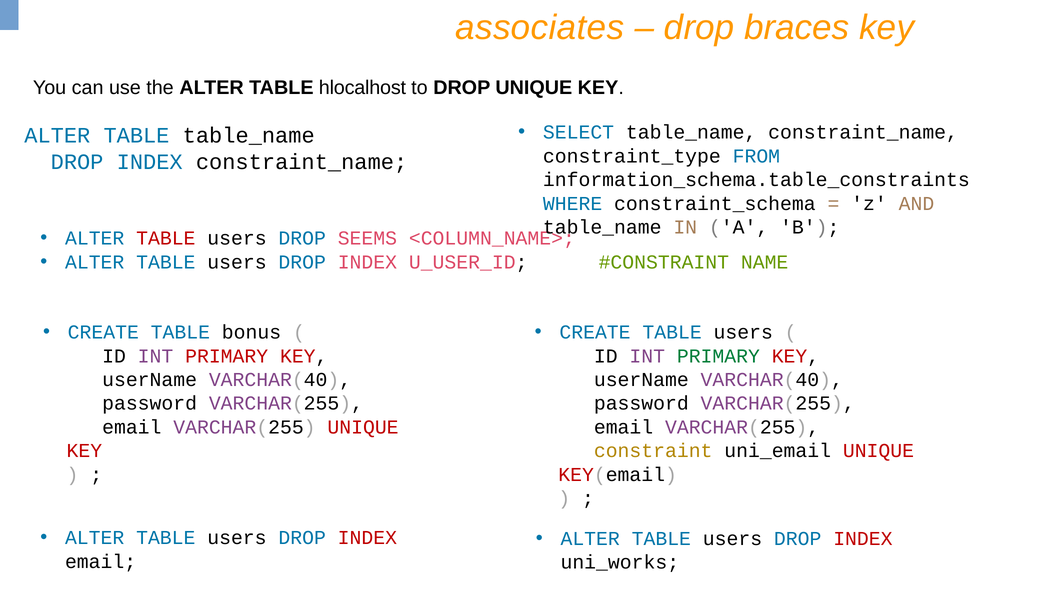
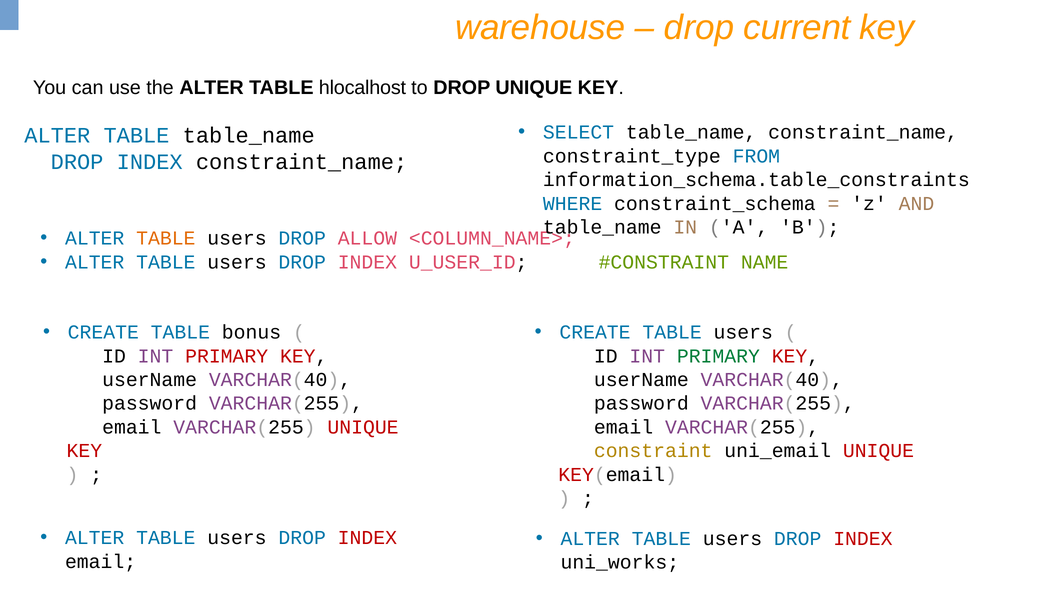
associates: associates -> warehouse
braces: braces -> current
TABLE at (166, 238) colour: red -> orange
SEEMS: SEEMS -> ALLOW
